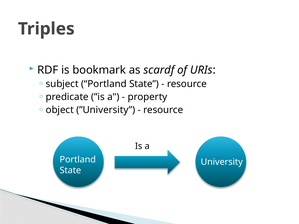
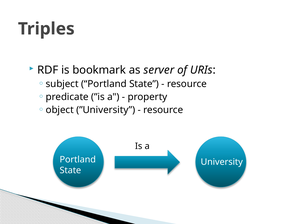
scardf: scardf -> server
